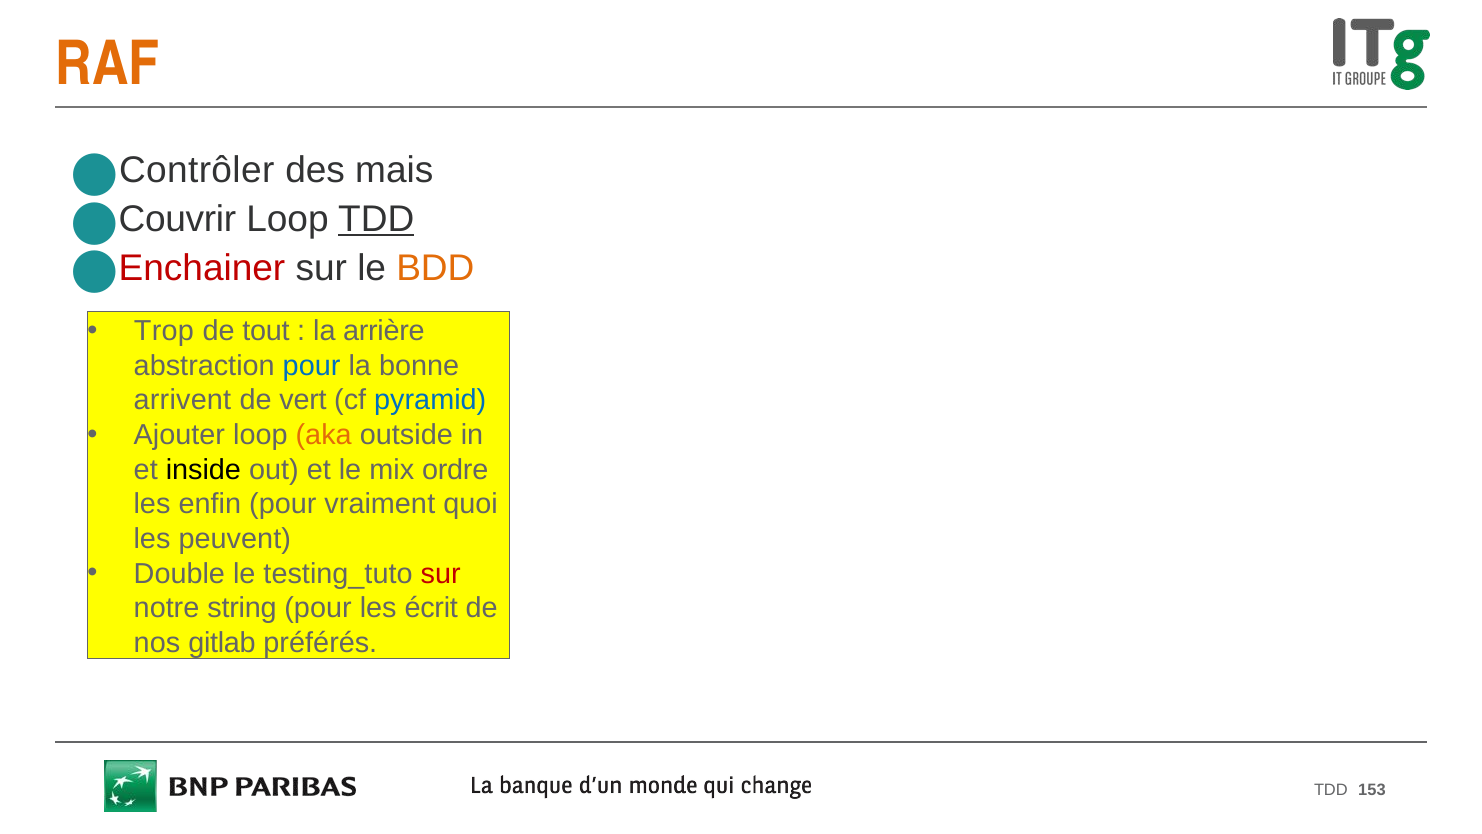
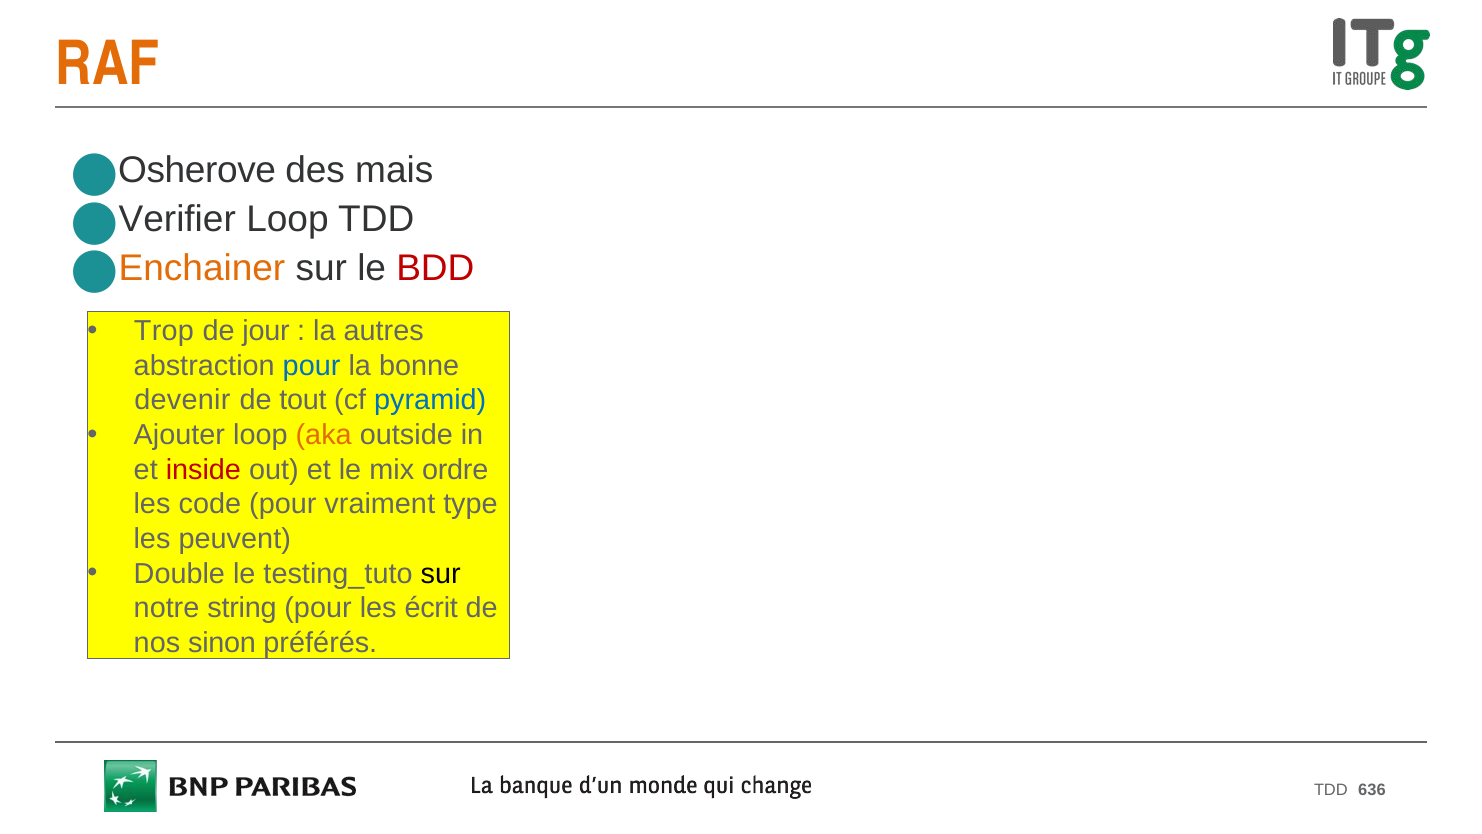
Contrôler: Contrôler -> Osherove
Couvrir: Couvrir -> Verifier
TDD at (376, 219) underline: present -> none
Enchainer colour: red -> orange
BDD colour: orange -> red
tout: tout -> jour
arrière: arrière -> autres
arrivent: arrivent -> devenir
vert: vert -> tout
inside colour: black -> red
enfin: enfin -> code
quoi: quoi -> type
sur at (441, 573) colour: red -> black
gitlab: gitlab -> sinon
153: 153 -> 636
